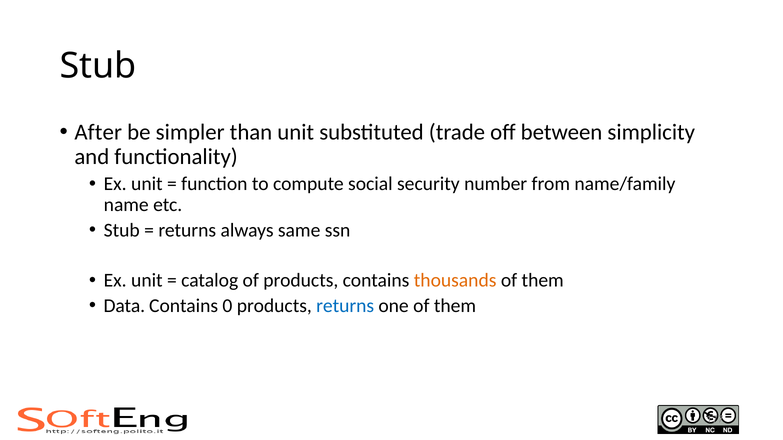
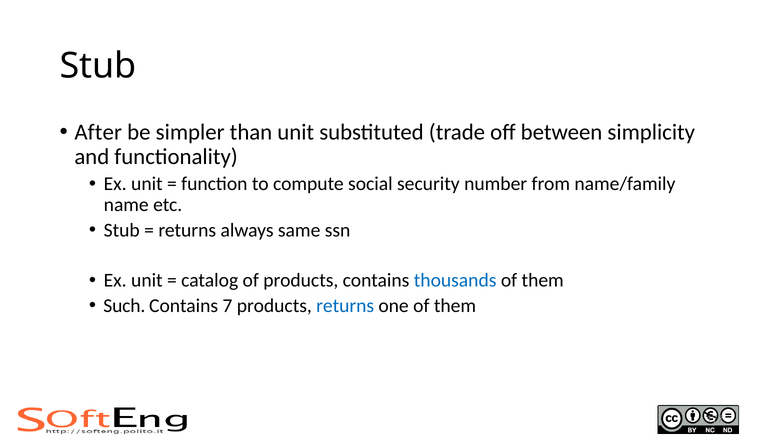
thousands colour: orange -> blue
Data: Data -> Such
0: 0 -> 7
